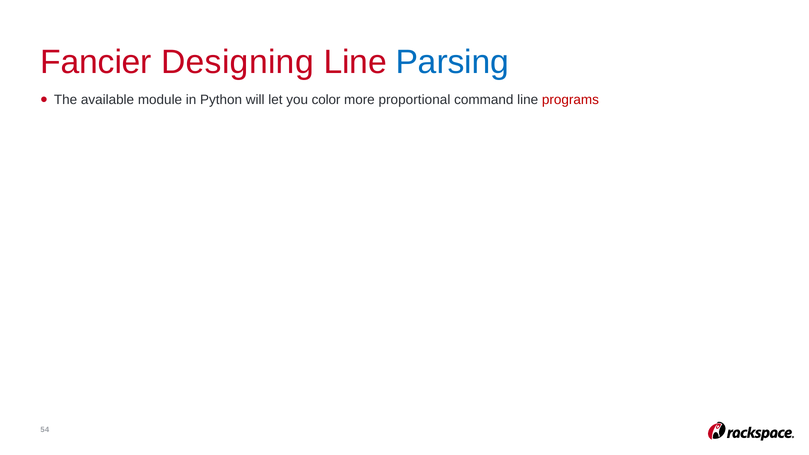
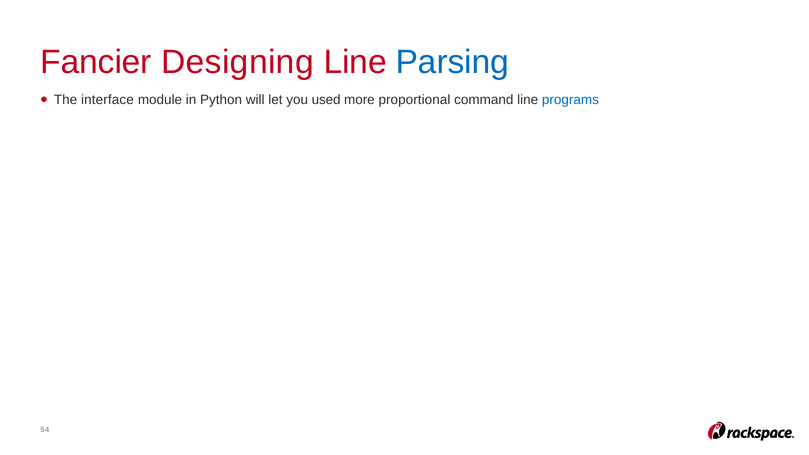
available: available -> interface
color: color -> used
programs colour: red -> blue
